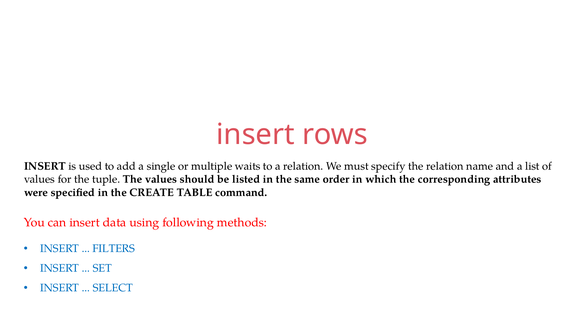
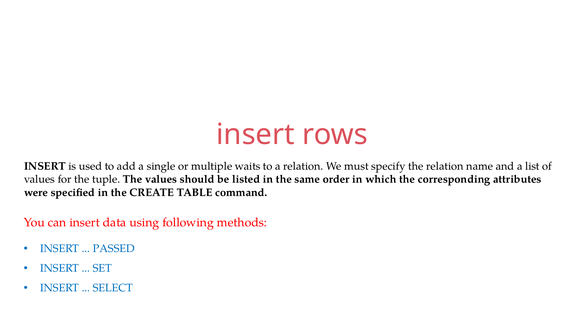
FILTERS: FILTERS -> PASSED
